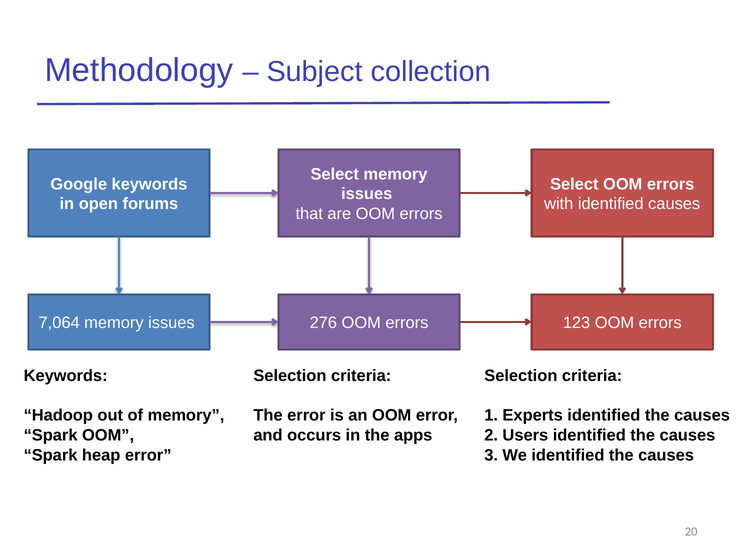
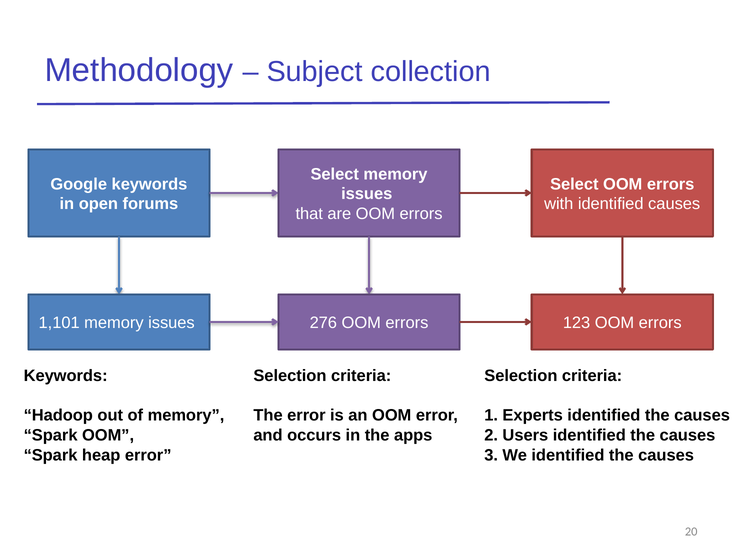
7,064: 7,064 -> 1,101
